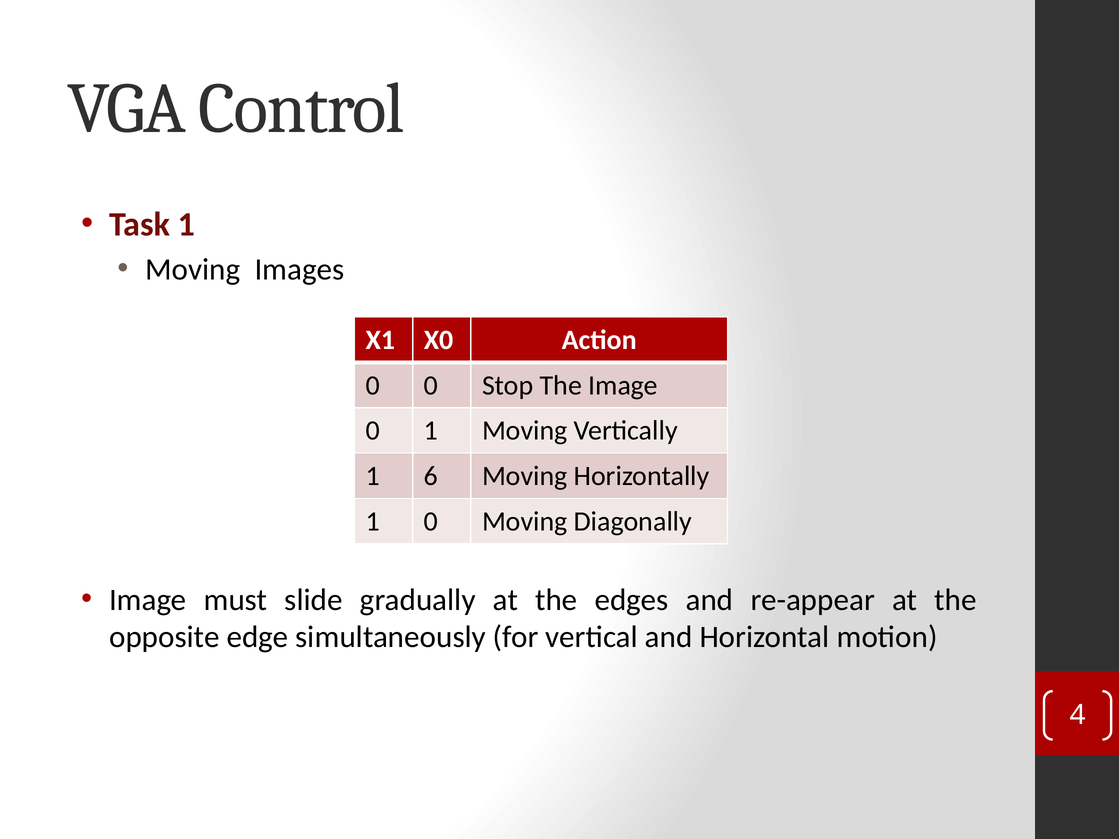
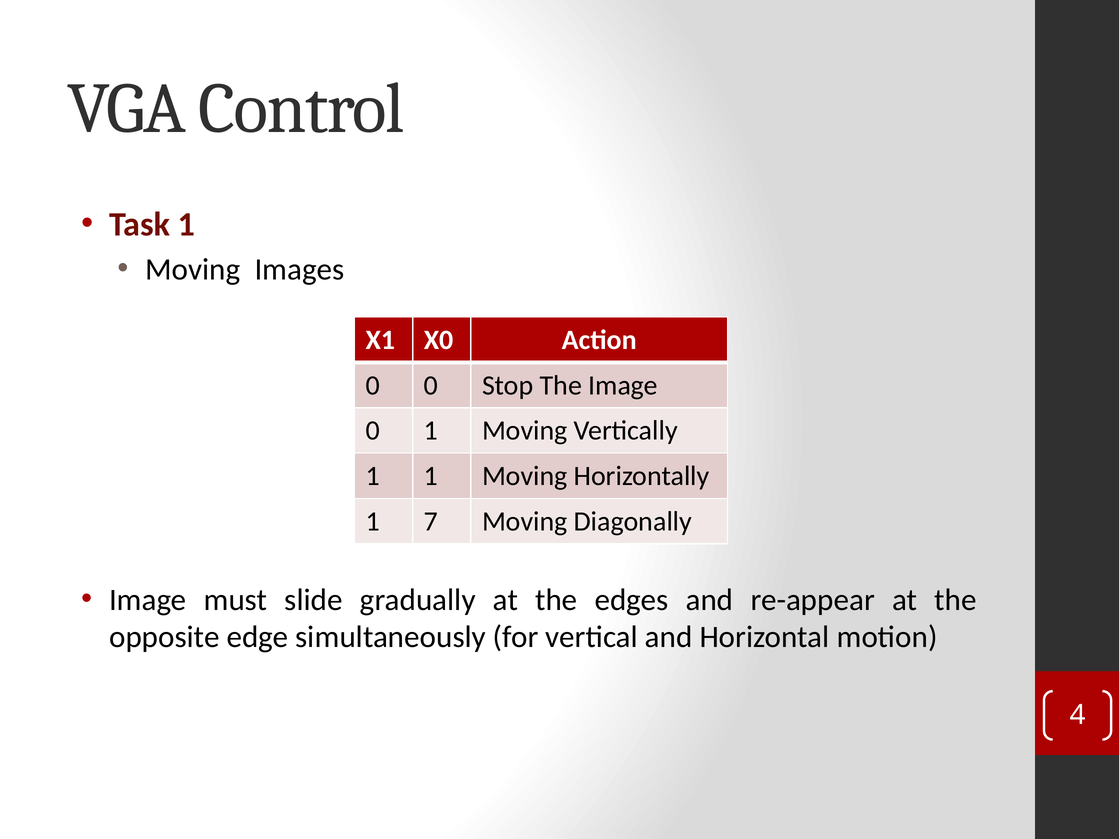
1 6: 6 -> 1
1 0: 0 -> 7
